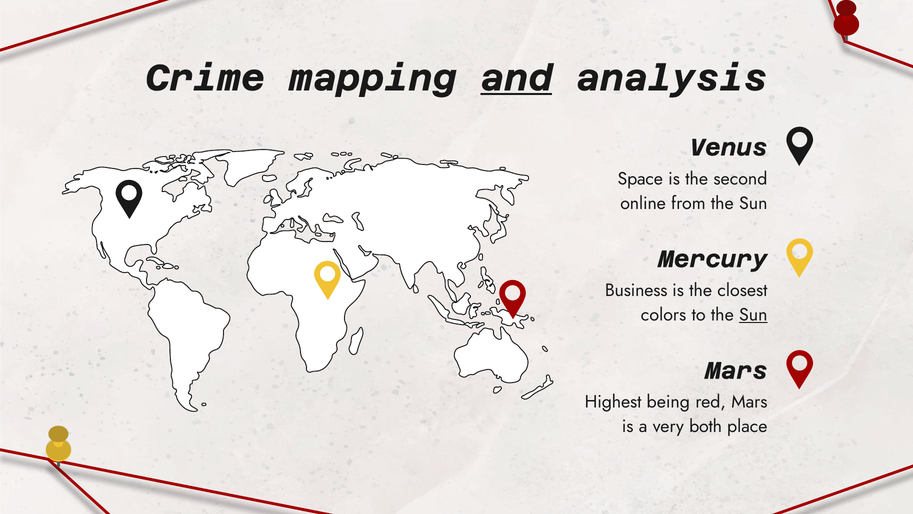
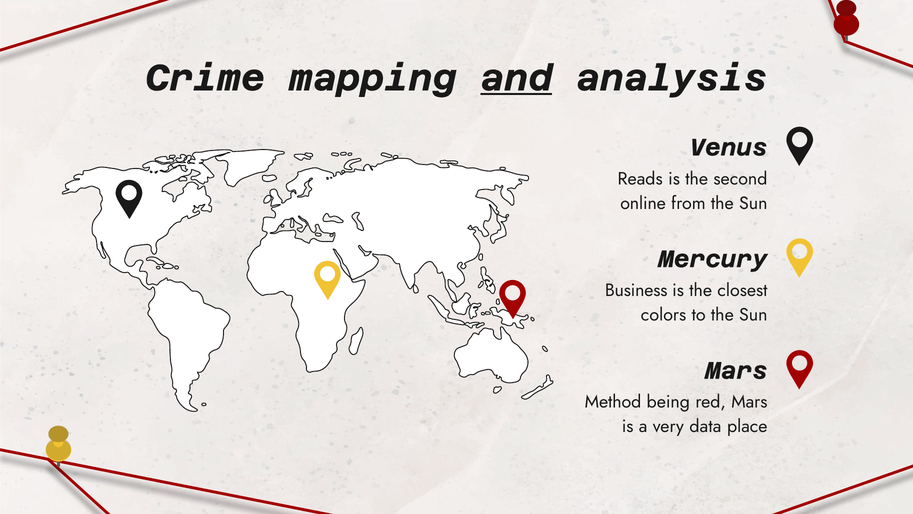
Space: Space -> Reads
Sun at (753, 315) underline: present -> none
Highest: Highest -> Method
both: both -> data
